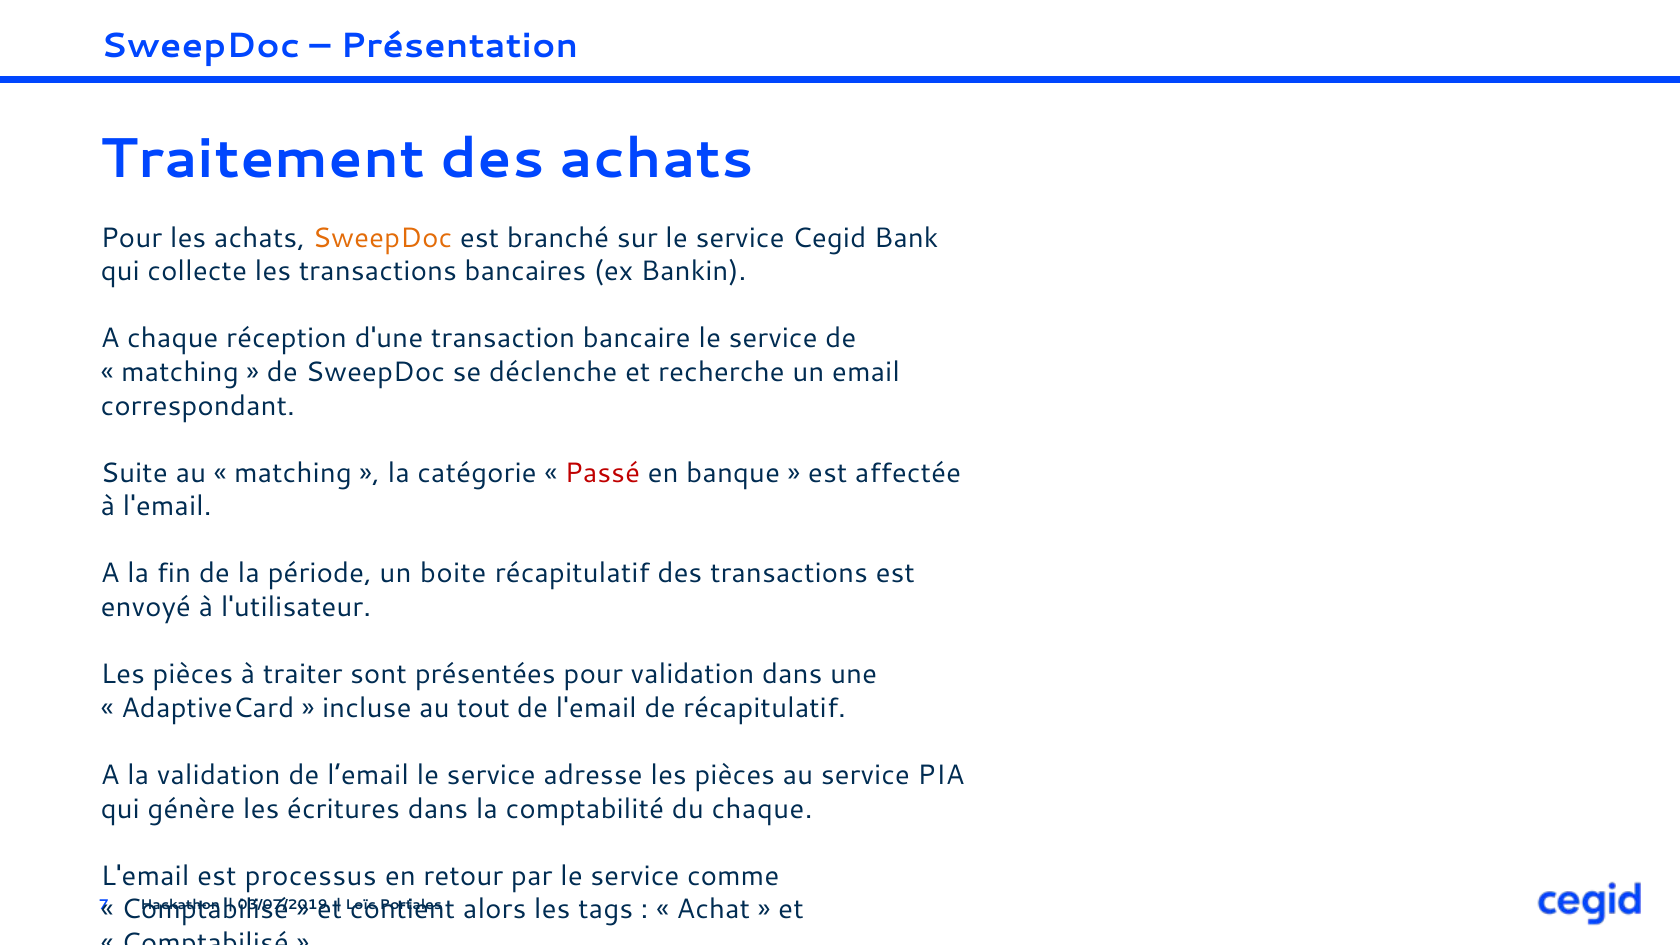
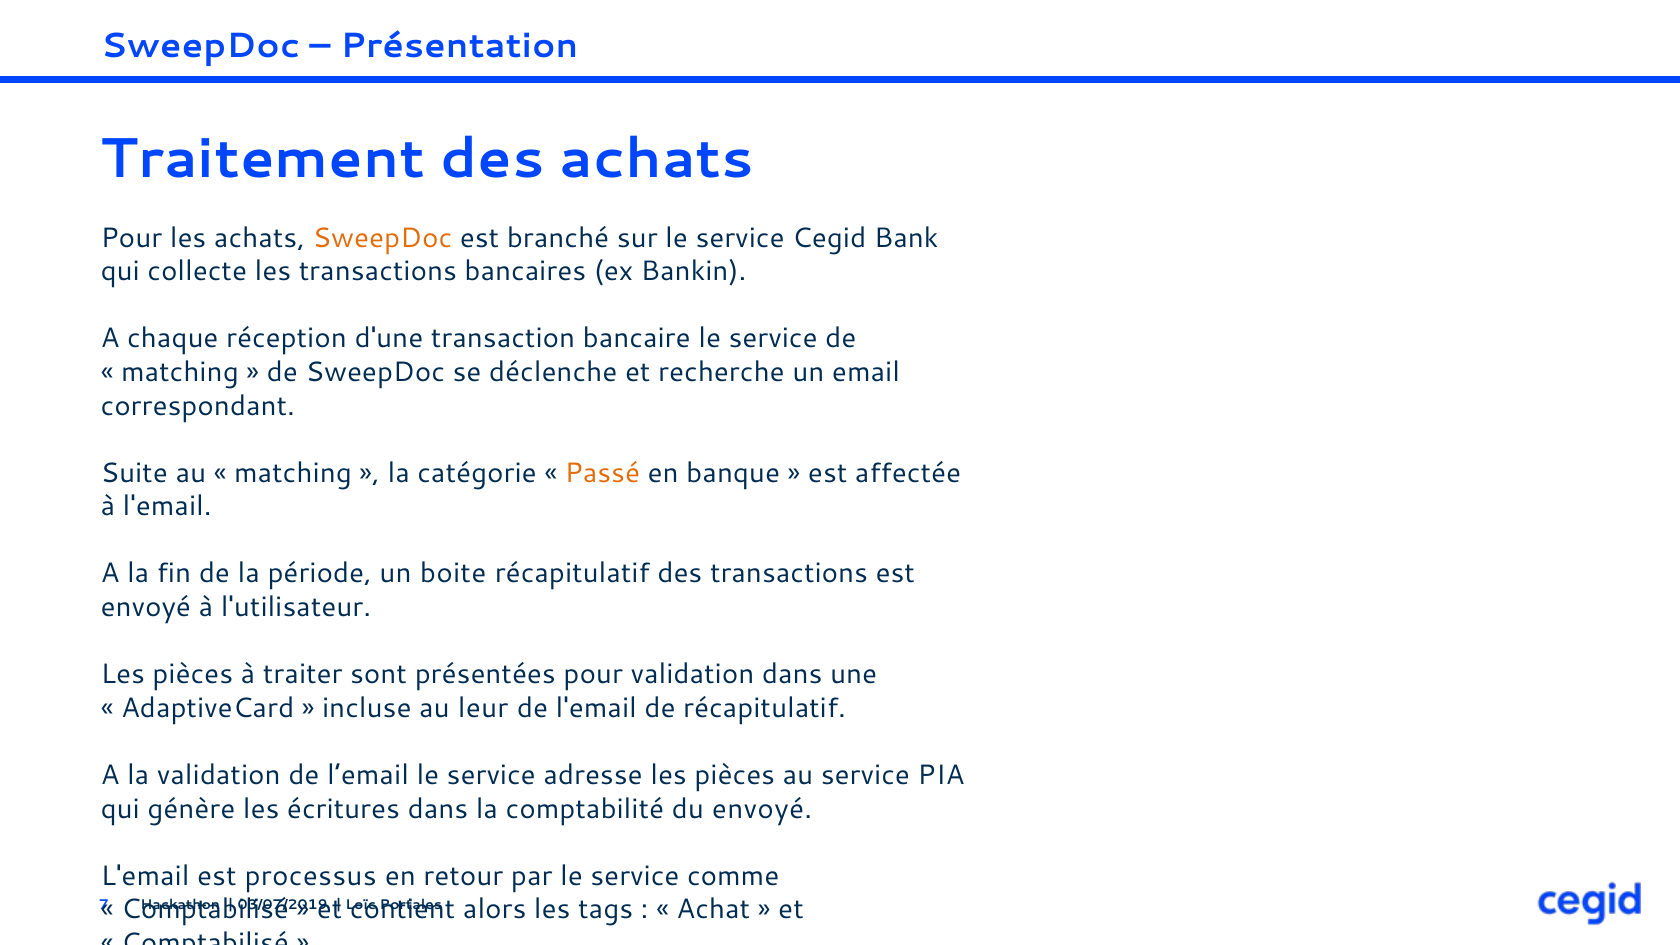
Passé colour: red -> orange
tout: tout -> leur
du chaque: chaque -> envoyé
